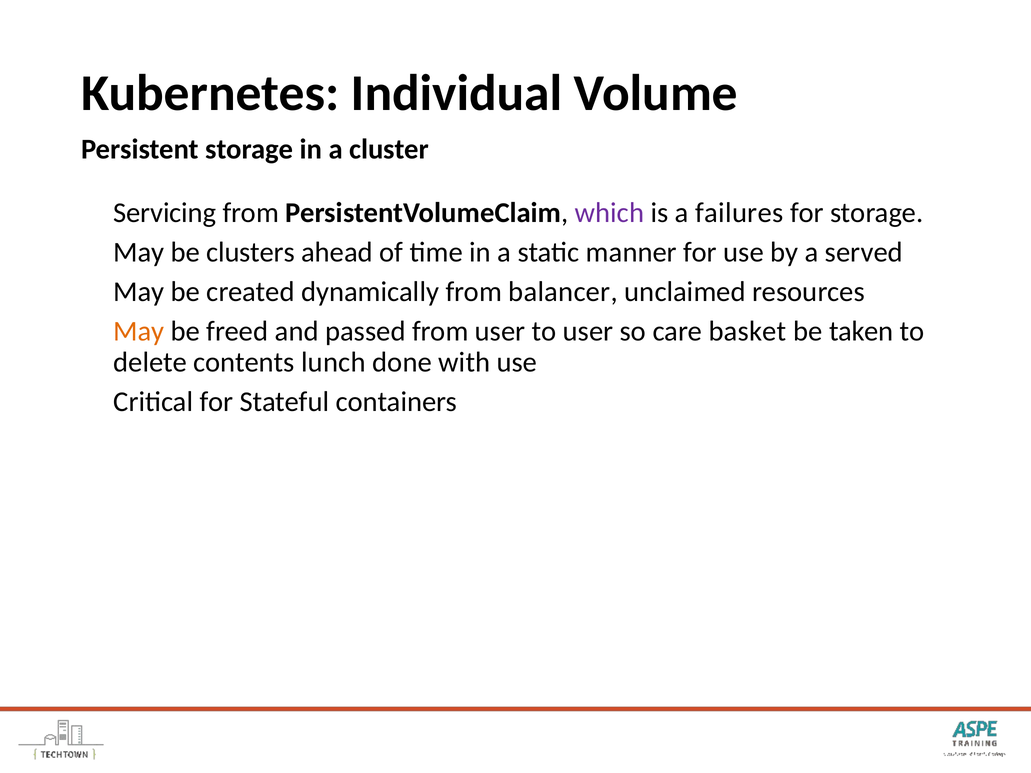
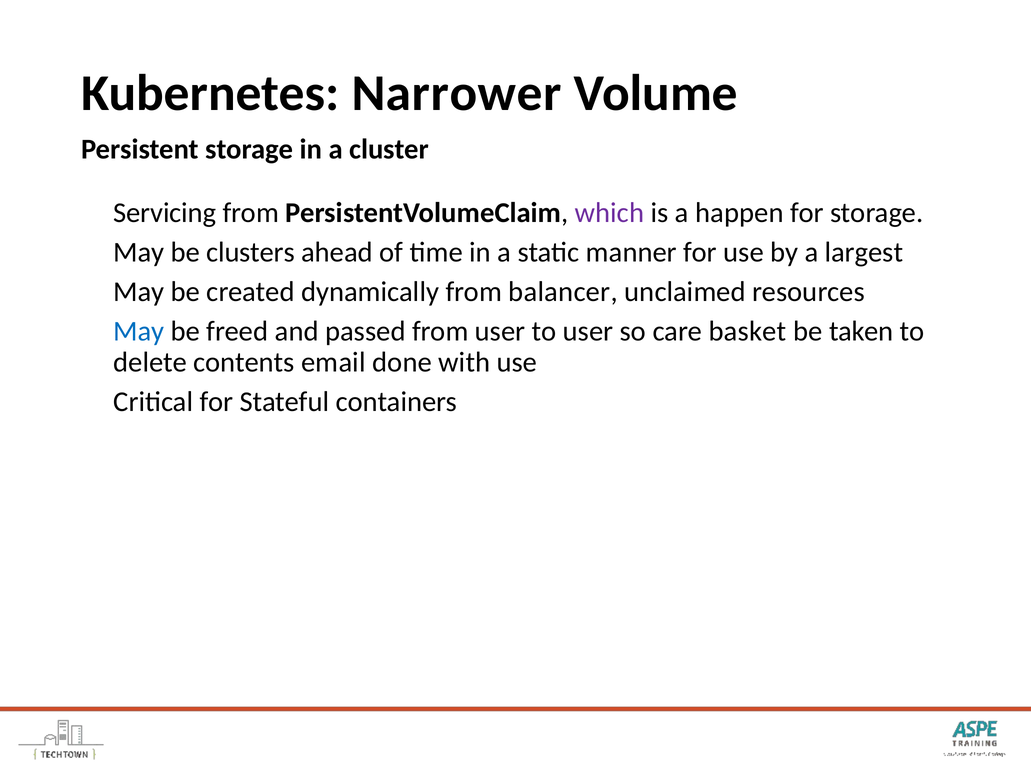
Individual: Individual -> Narrower
failures: failures -> happen
served: served -> largest
May at (139, 331) colour: orange -> blue
lunch: lunch -> email
